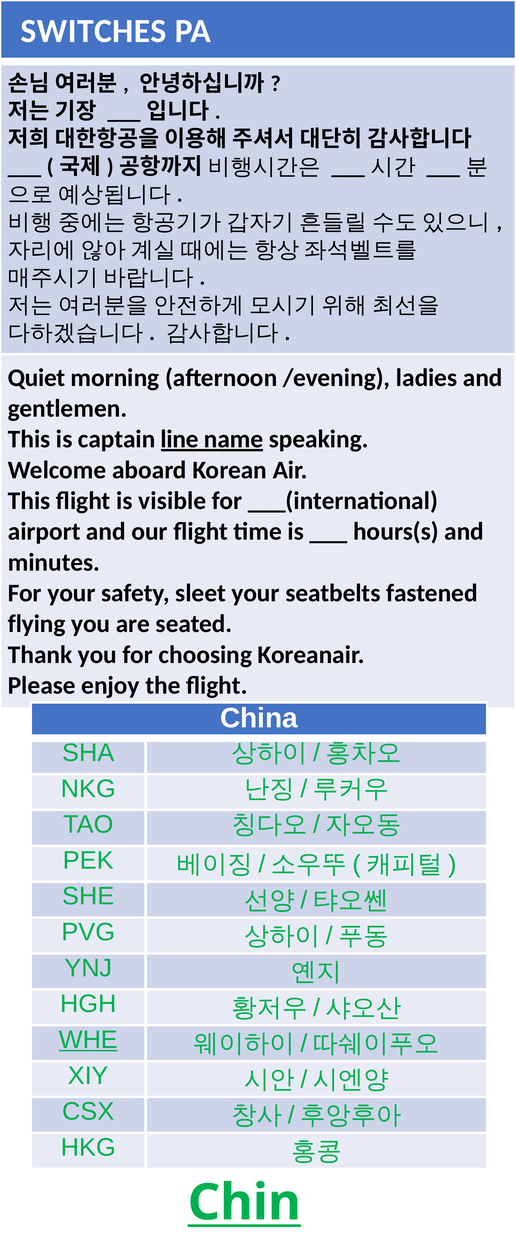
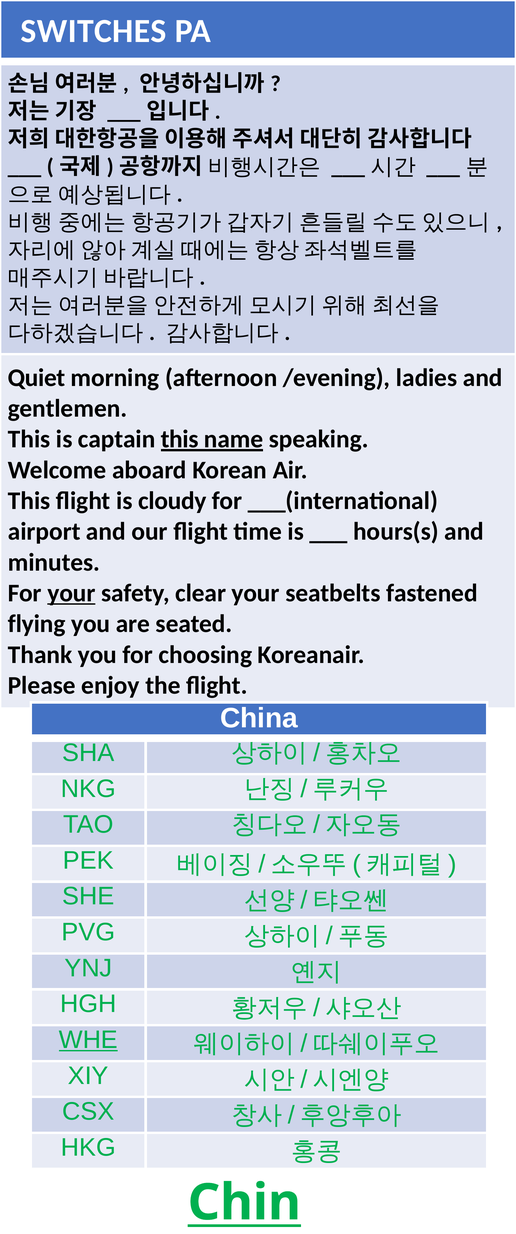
captain line: line -> this
visible: visible -> cloudy
your at (71, 593) underline: none -> present
sleet: sleet -> clear
